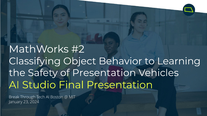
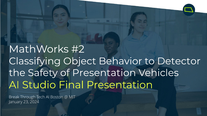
Learning: Learning -> Detector
